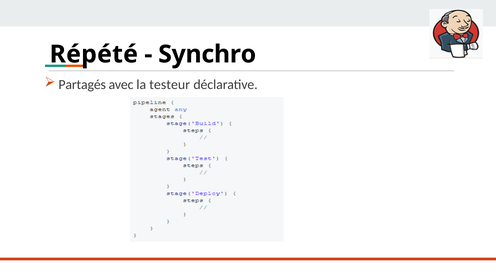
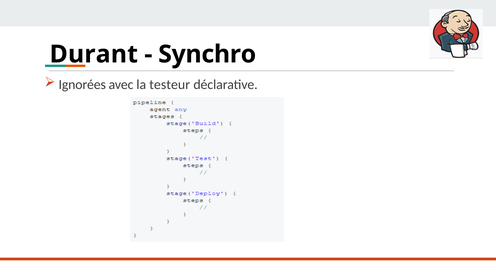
Répété: Répété -> Durant
Partagés: Partagés -> Ignorées
